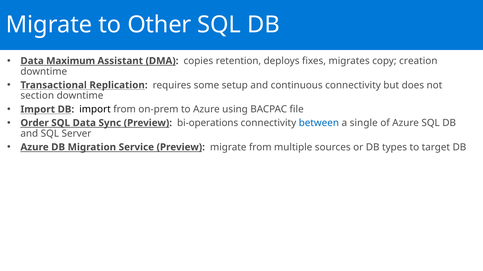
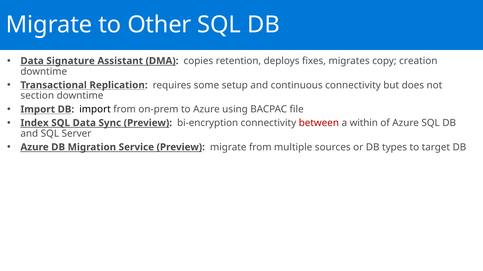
Maximum: Maximum -> Signature
Order: Order -> Index
bi-operations: bi-operations -> bi-encryption
between colour: blue -> red
single: single -> within
